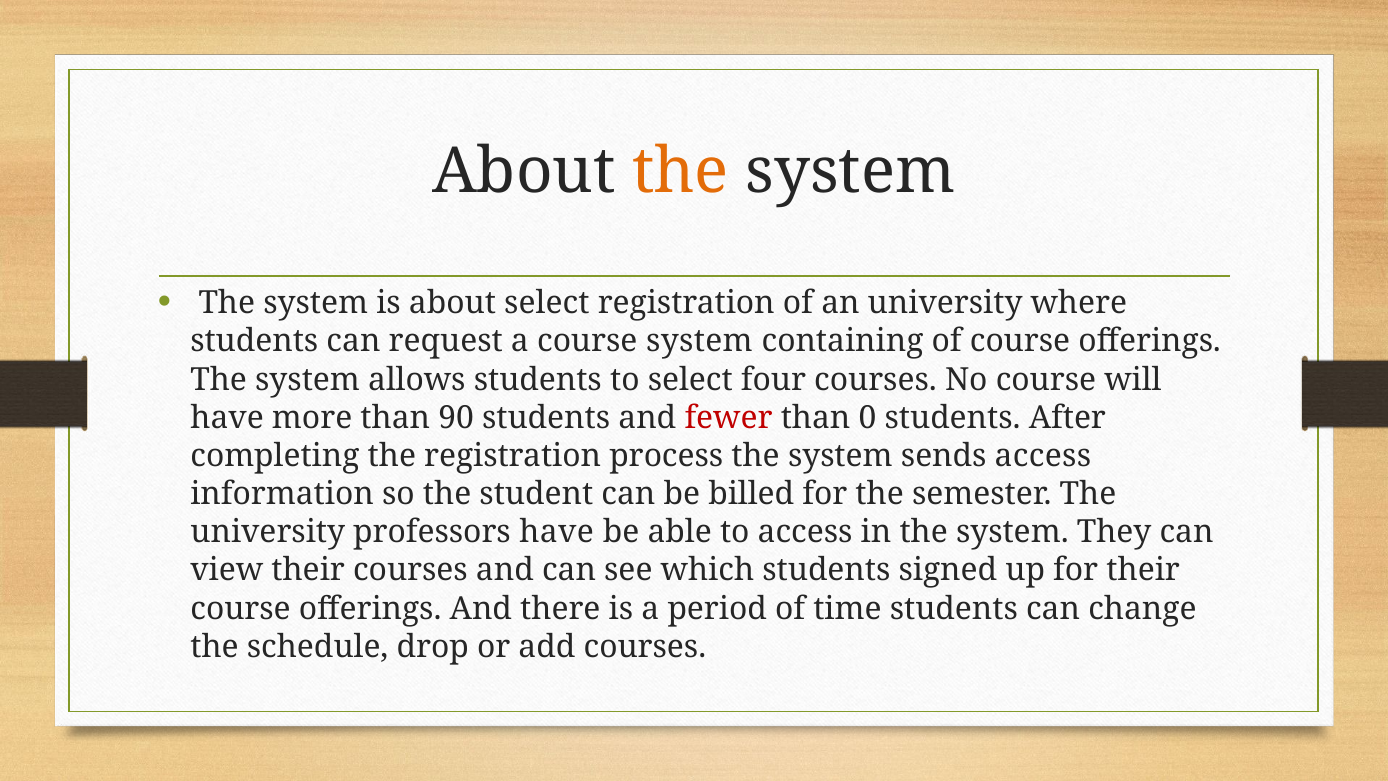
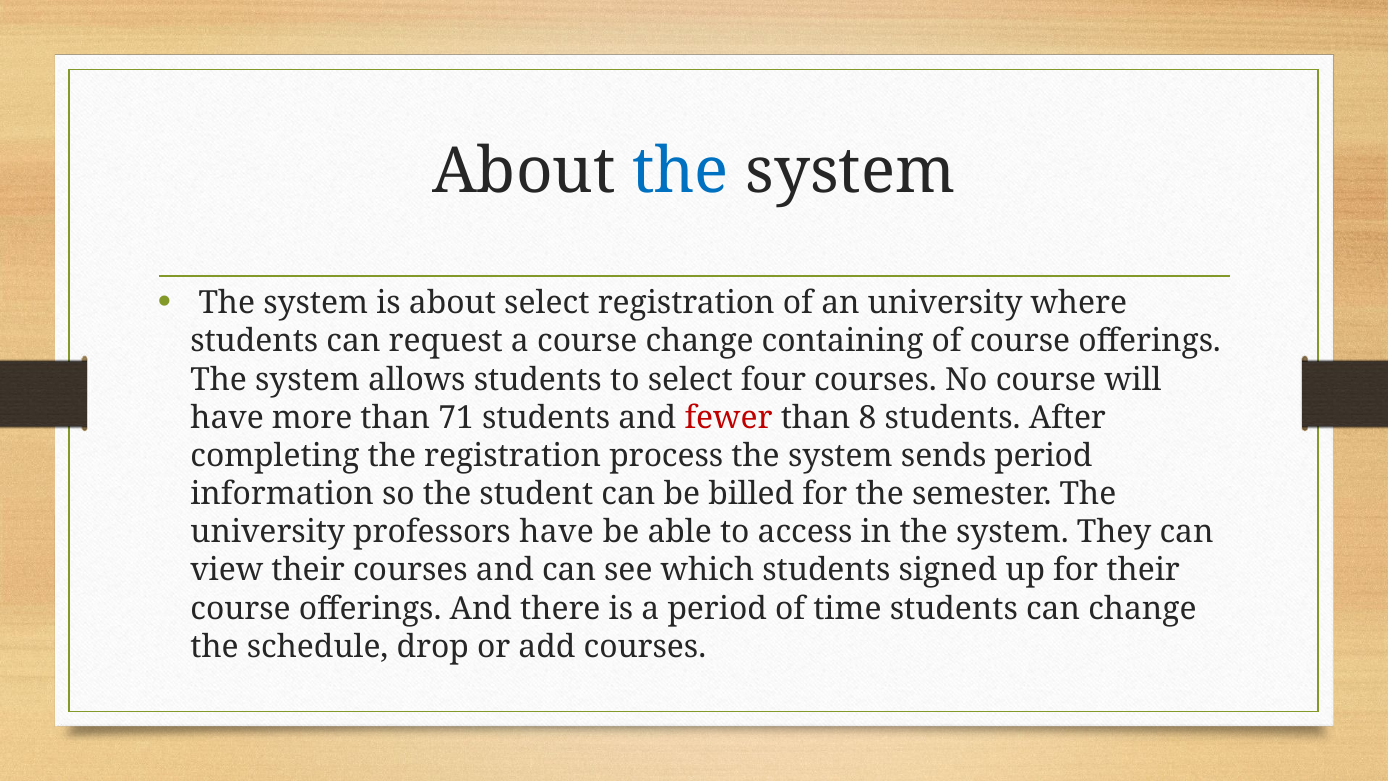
the at (680, 171) colour: orange -> blue
course system: system -> change
90: 90 -> 71
0: 0 -> 8
sends access: access -> period
